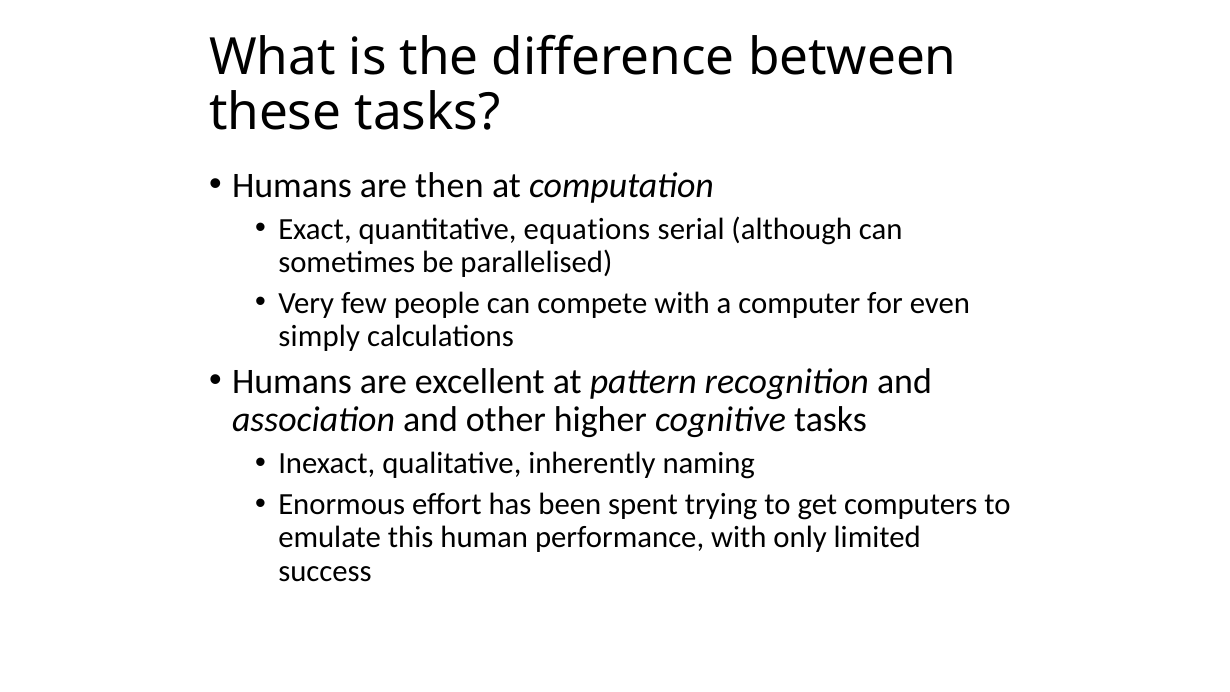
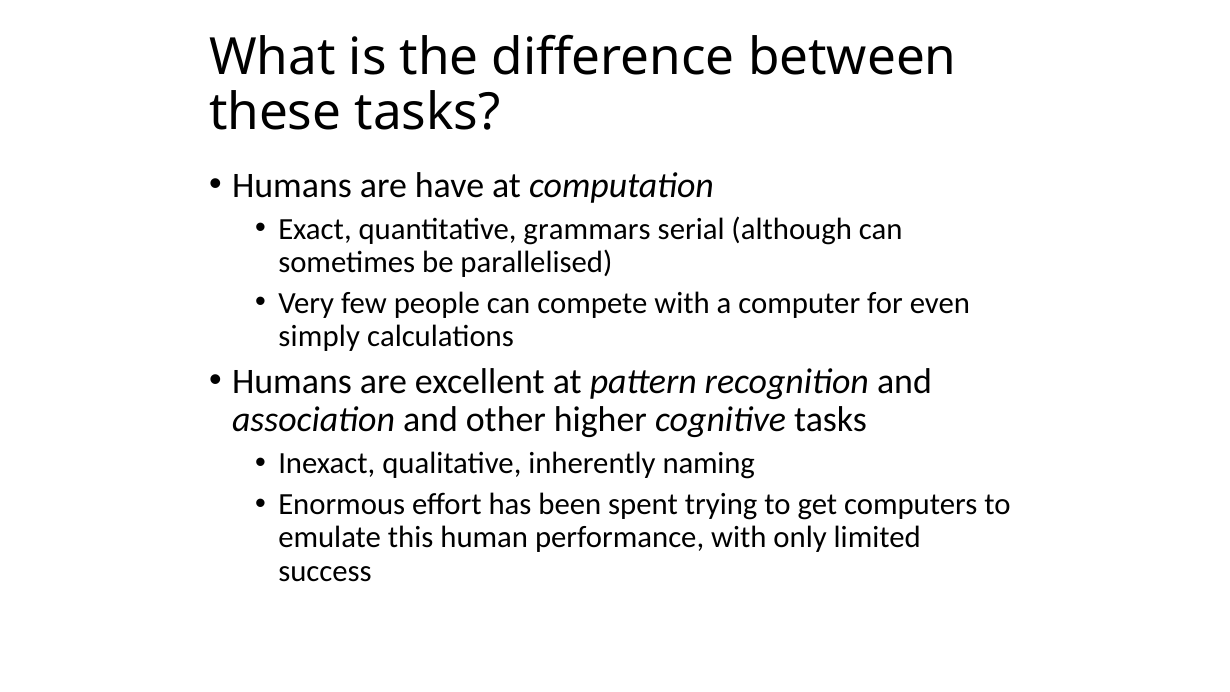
then: then -> have
equations: equations -> grammars
